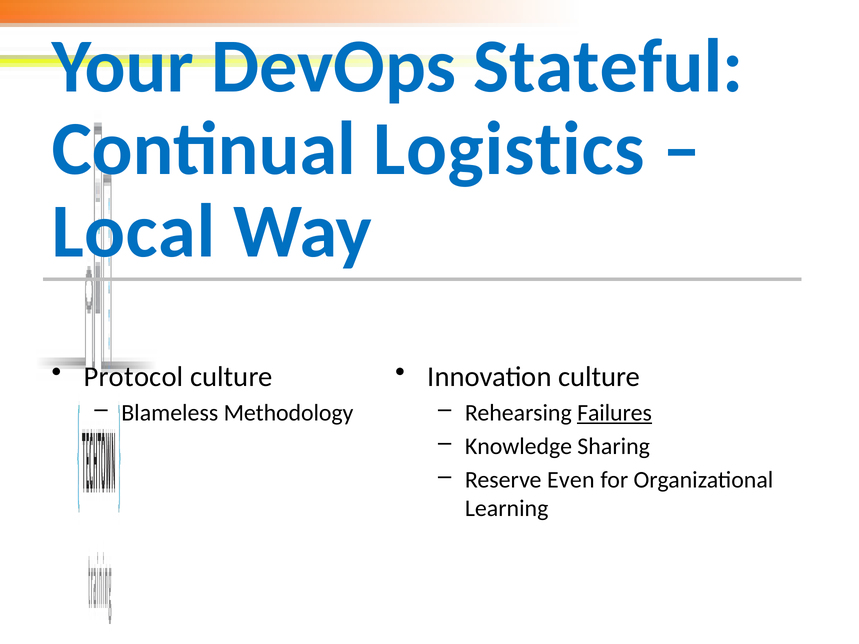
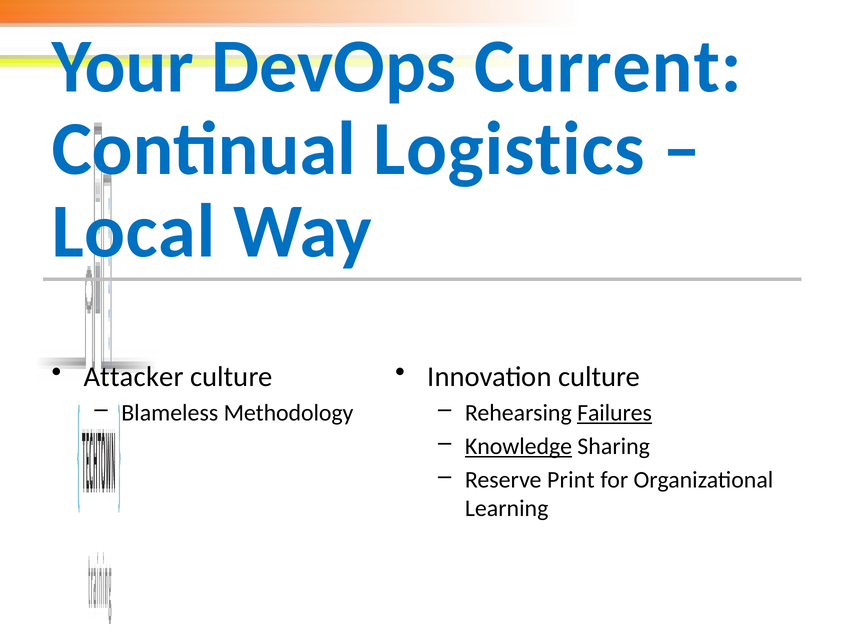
Stateful: Stateful -> Current
Protocol: Protocol -> Attacker
Knowledge underline: none -> present
Even: Even -> Print
